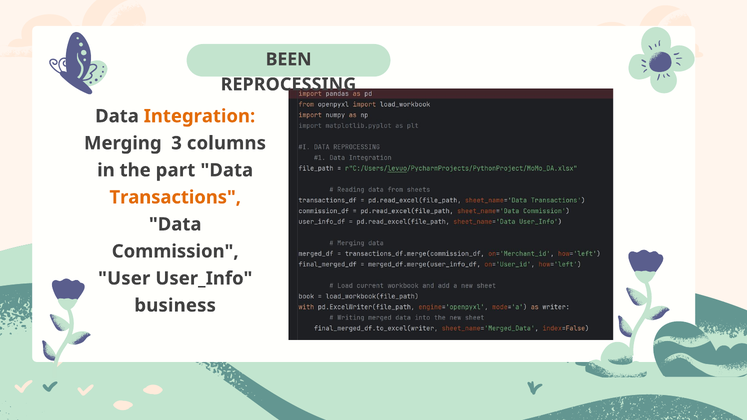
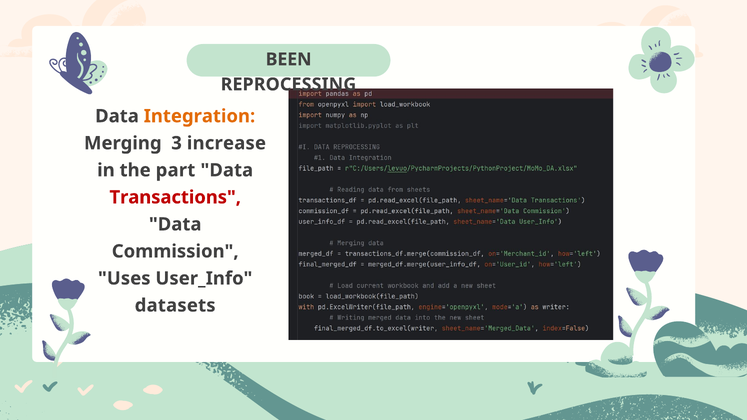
columns: columns -> increase
Transactions colour: orange -> red
User: User -> Uses
business: business -> datasets
